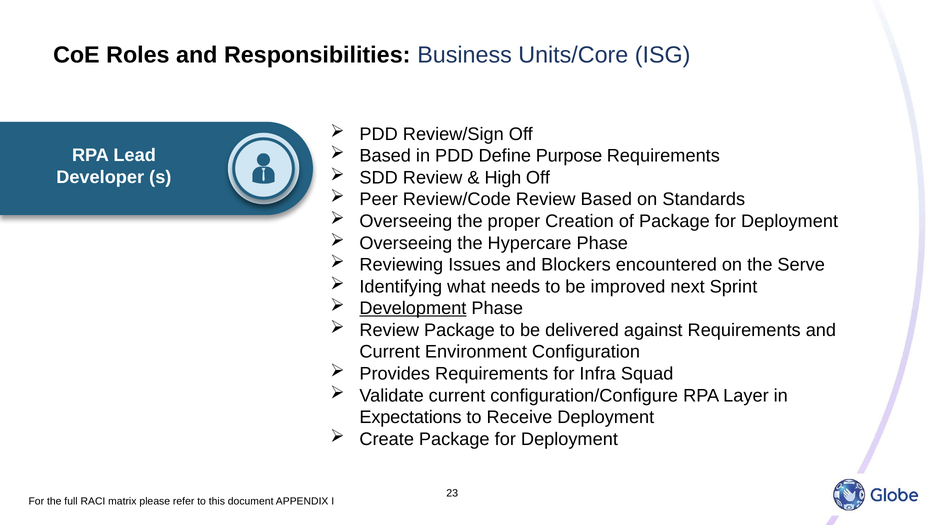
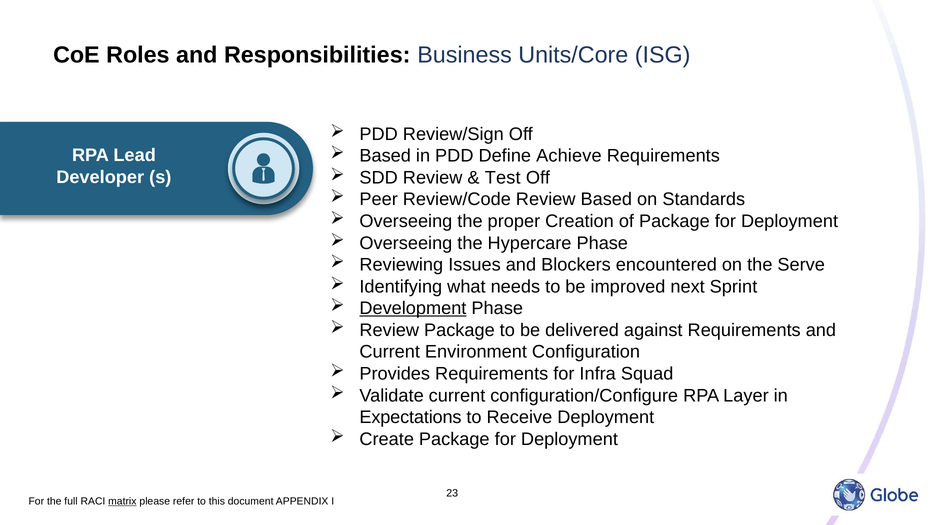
Purpose: Purpose -> Achieve
High: High -> Test
matrix underline: none -> present
